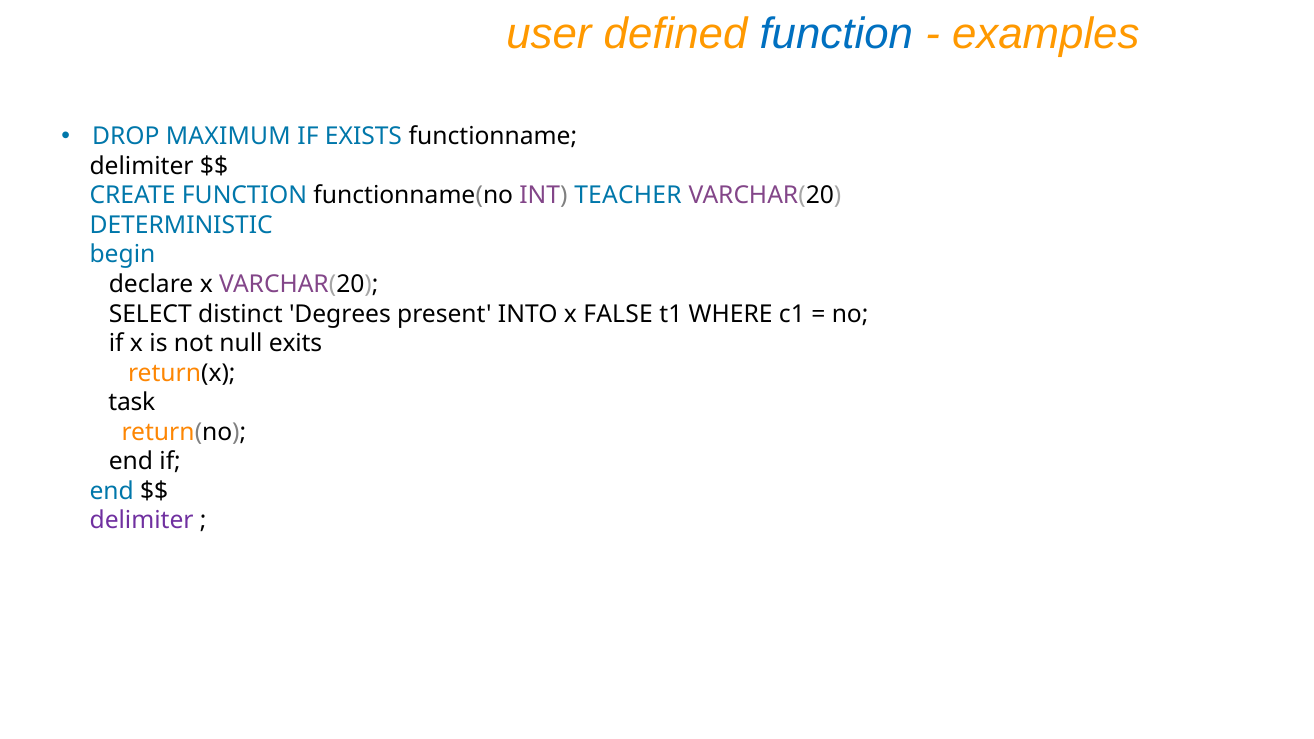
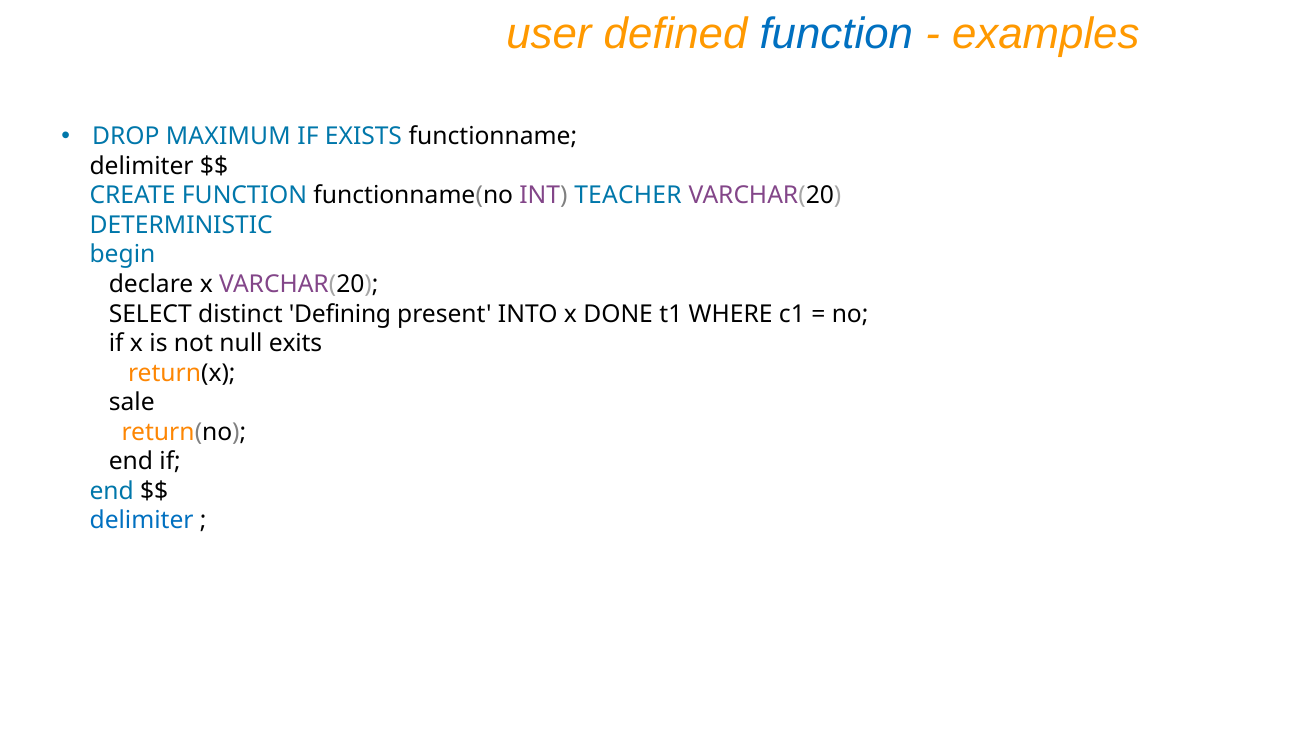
Degrees: Degrees -> Defining
FALSE: FALSE -> DONE
task: task -> sale
delimiter at (142, 521) colour: purple -> blue
